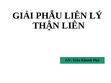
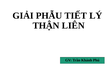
PHẪU LIÊN: LIÊN -> TIẾT
